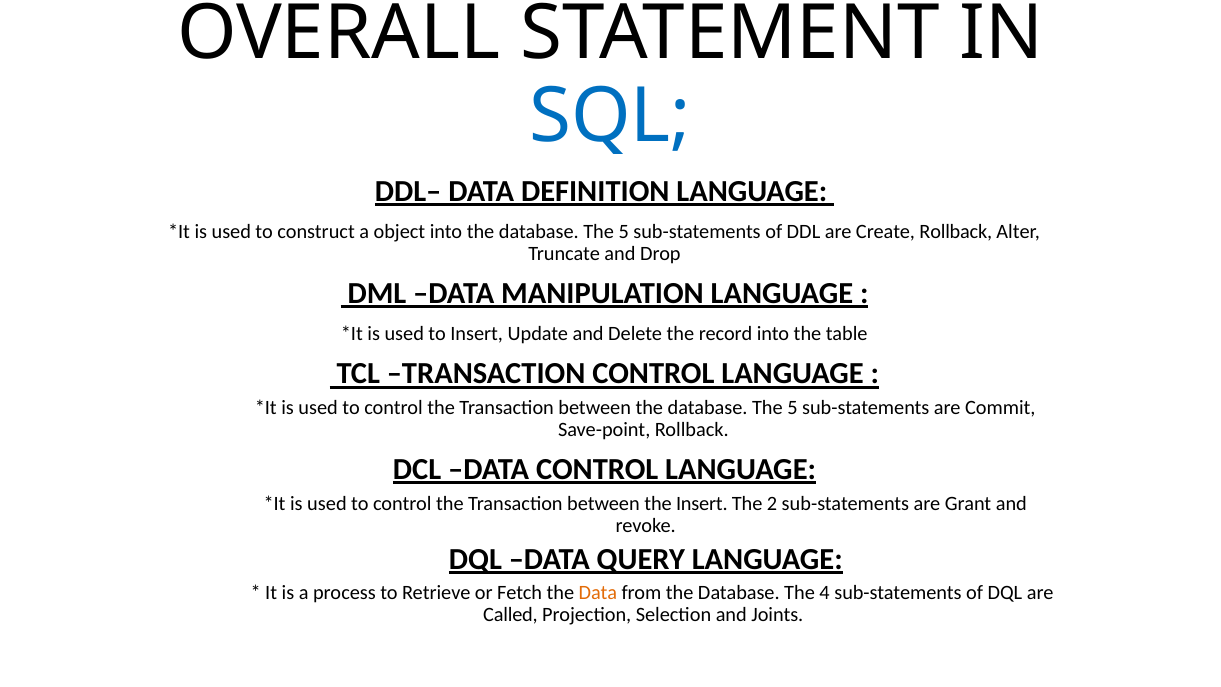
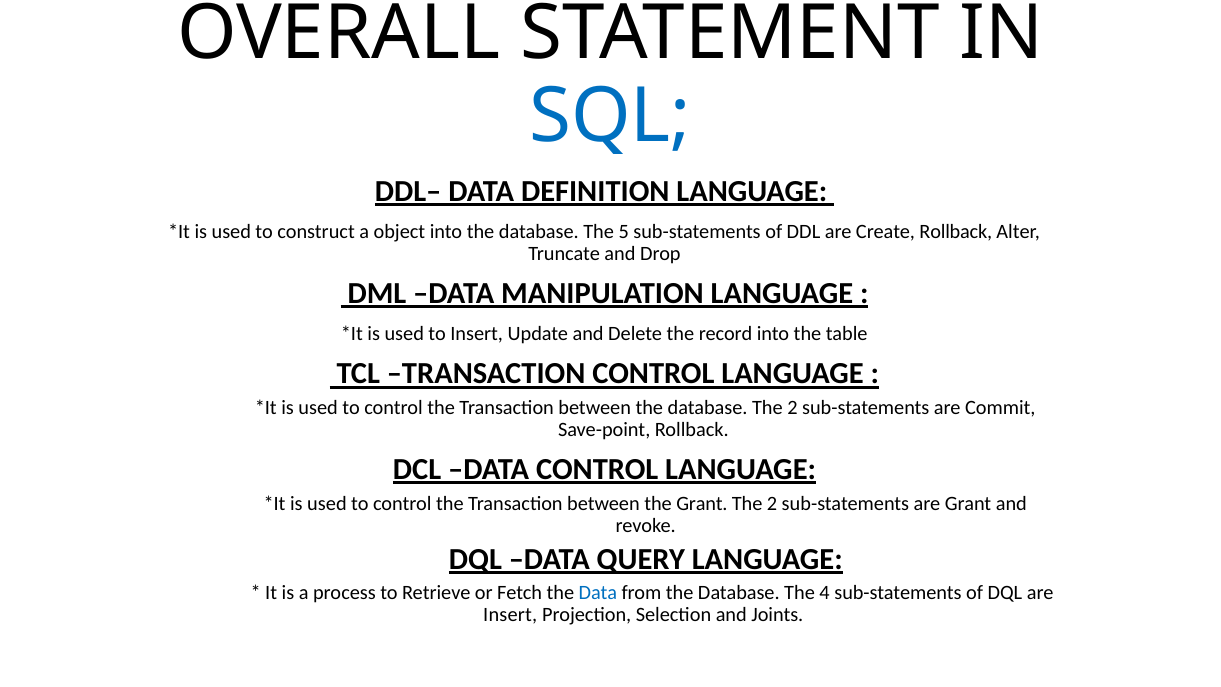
5 at (792, 408): 5 -> 2
the Insert: Insert -> Grant
Data at (598, 593) colour: orange -> blue
Called at (510, 615): Called -> Insert
